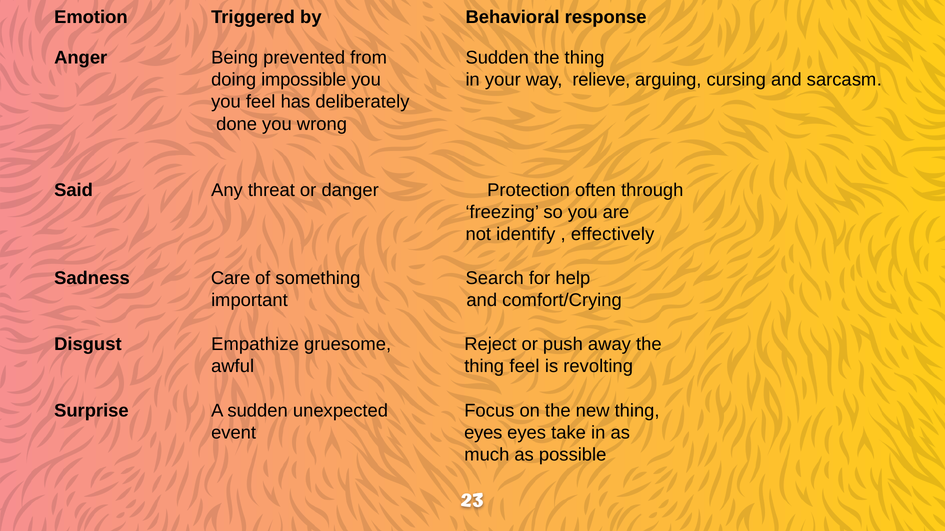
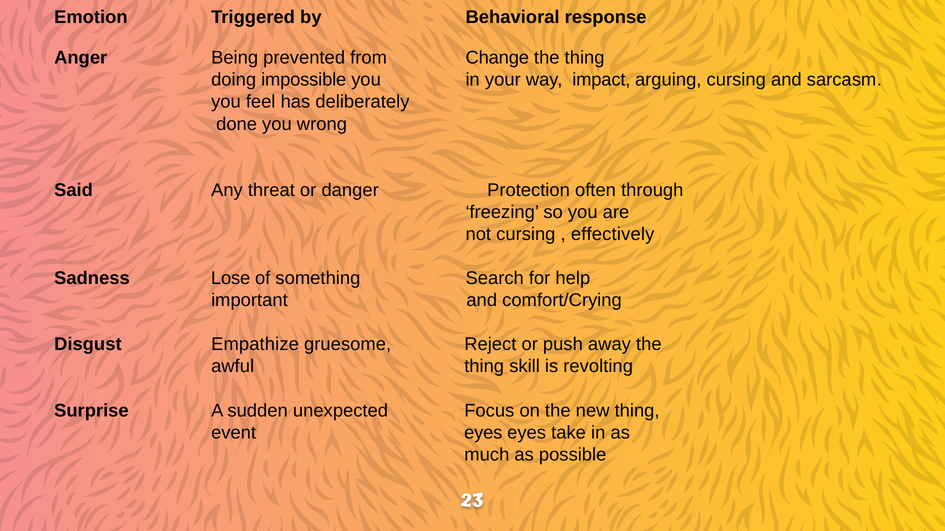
from Sudden: Sudden -> Change
relieve: relieve -> impact
not identify: identify -> cursing
Care: Care -> Lose
thing feel: feel -> skill
